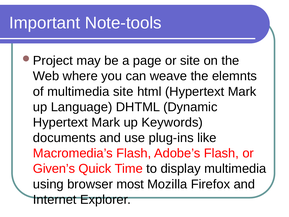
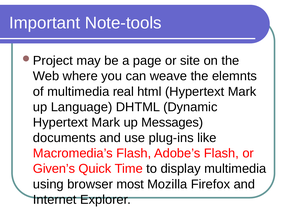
multimedia site: site -> real
Keywords: Keywords -> Messages
